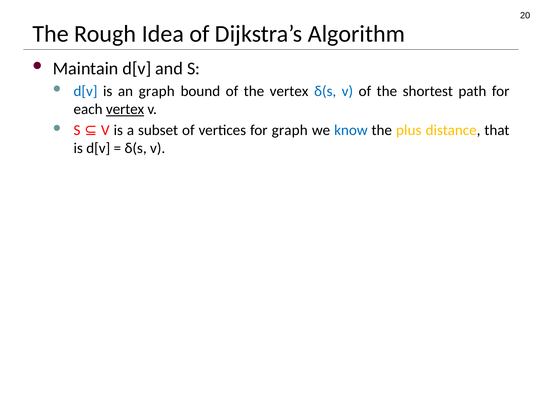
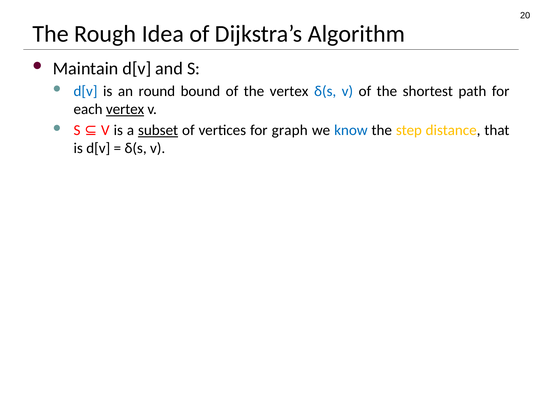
an graph: graph -> round
subset underline: none -> present
plus: plus -> step
